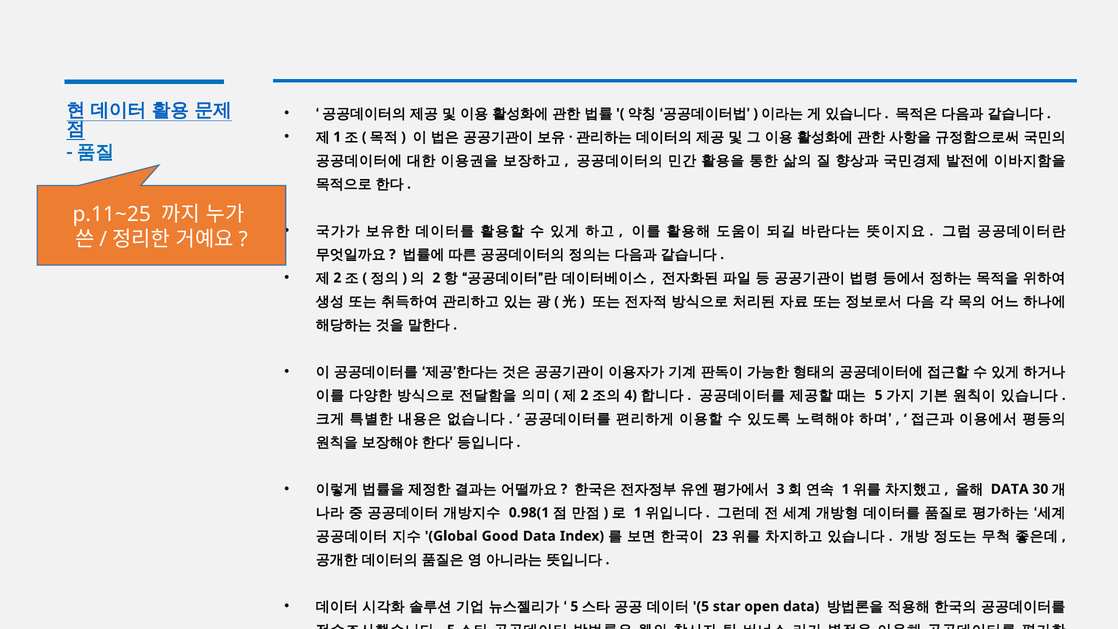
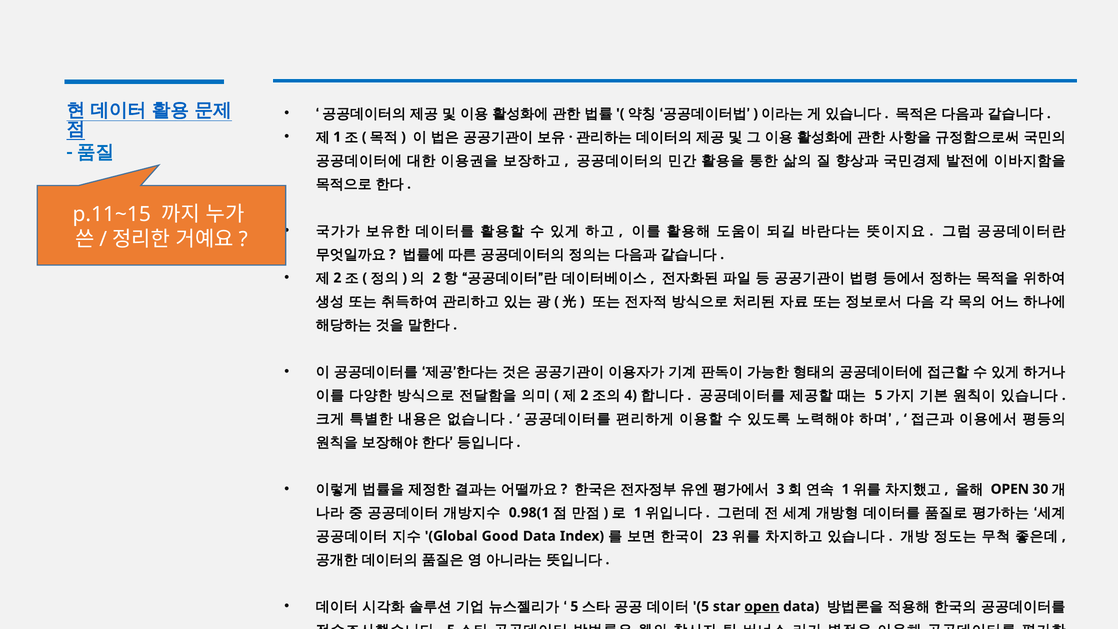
p.11~25: p.11~25 -> p.11~15
DATA at (1010, 489): DATA -> OPEN
open at (762, 606) underline: none -> present
